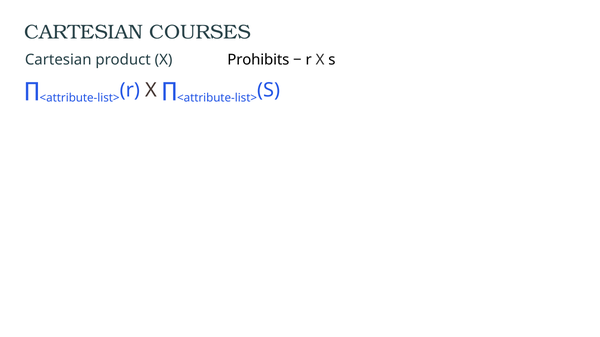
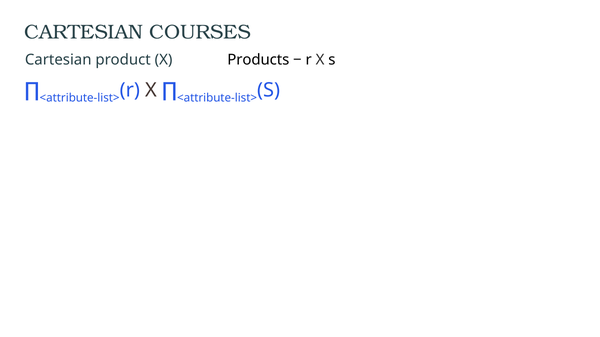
Prohibits: Prohibits -> Products
